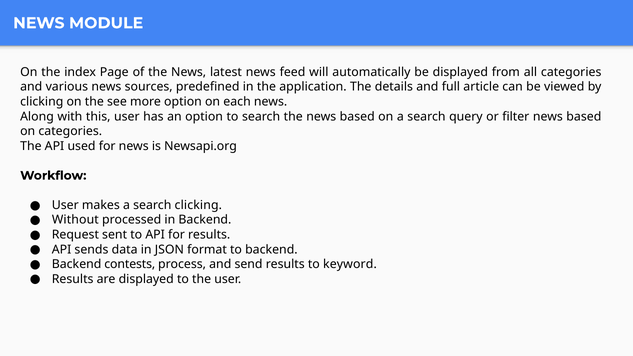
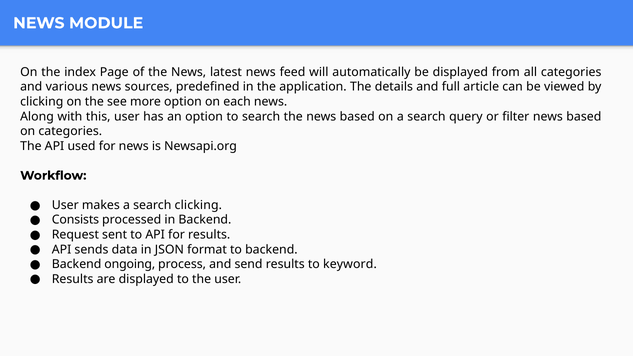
Without: Without -> Consists
contests: contests -> ongoing
